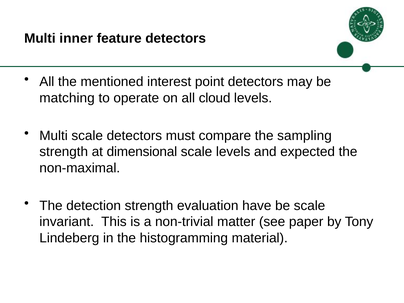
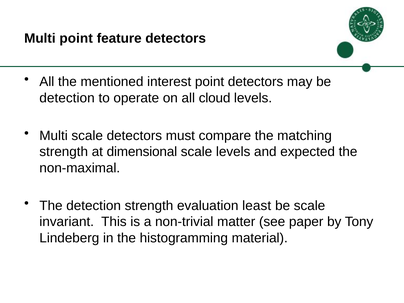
Multi inner: inner -> point
matching at (67, 98): matching -> detection
sampling: sampling -> matching
have: have -> least
